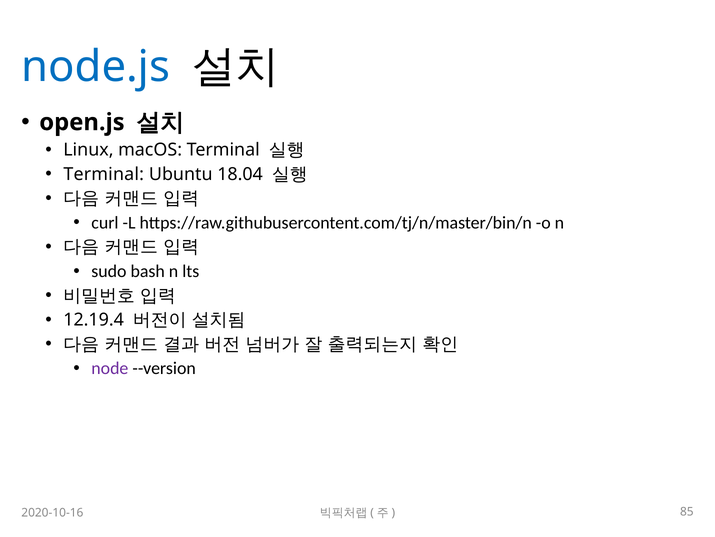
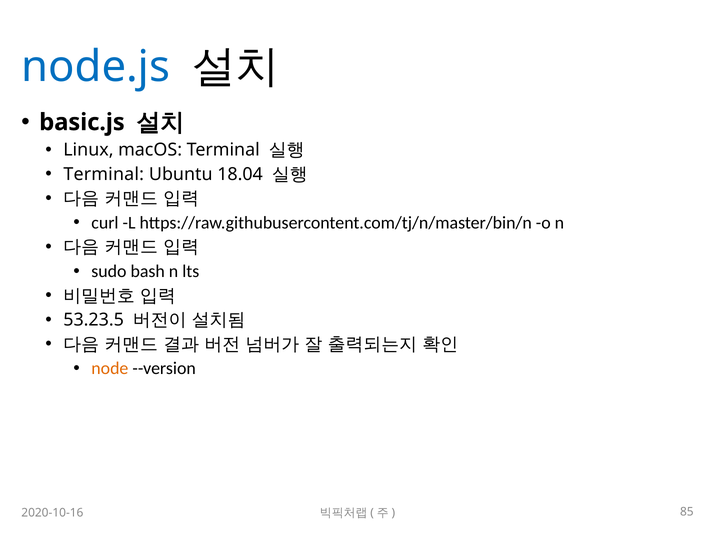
open.js: open.js -> basic.js
12.19.4: 12.19.4 -> 53.23.5
node colour: purple -> orange
